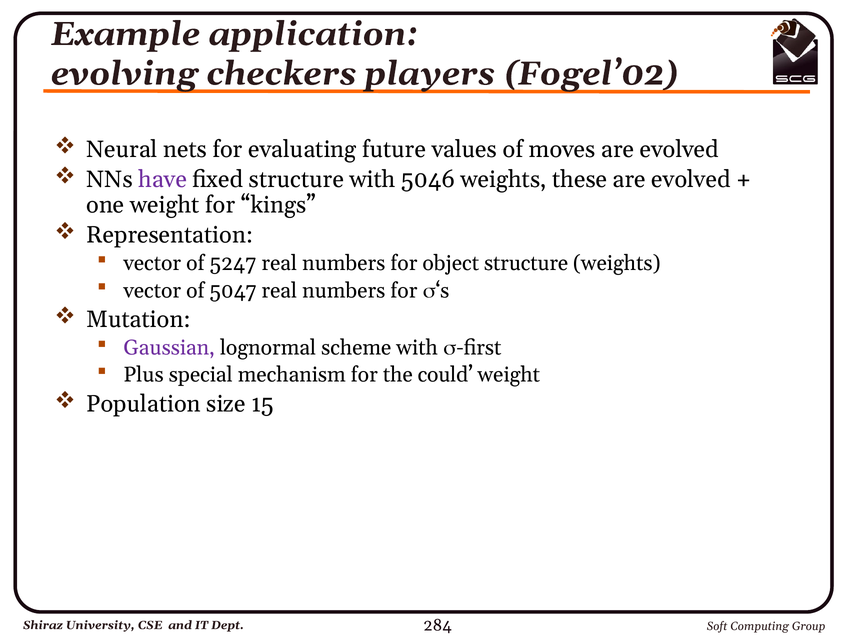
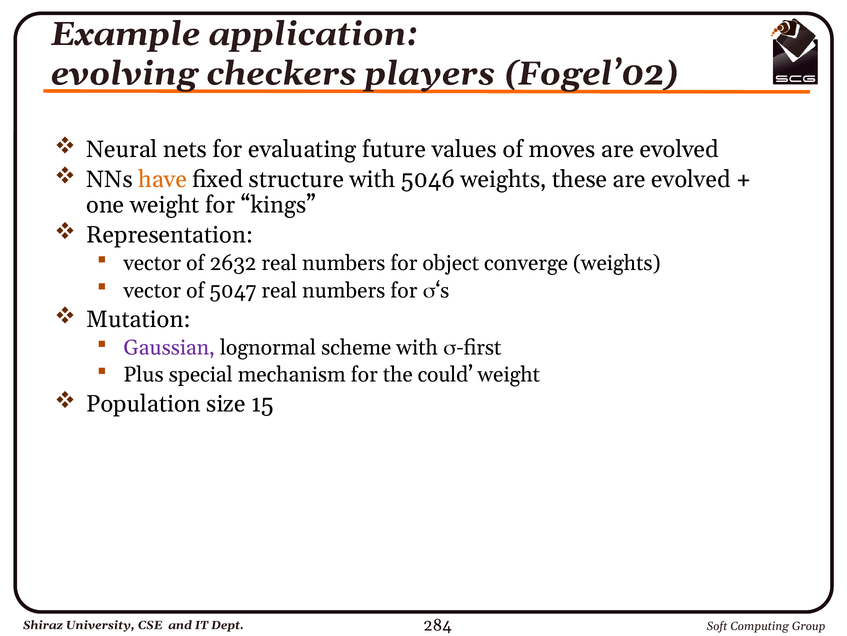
have colour: purple -> orange
5247: 5247 -> 2632
object structure: structure -> converge
